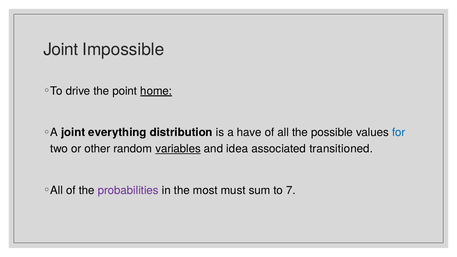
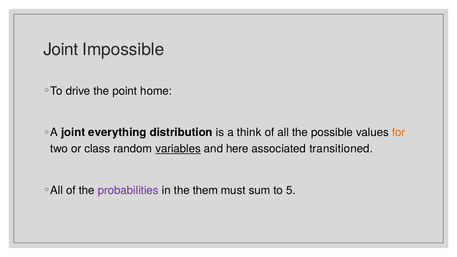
home underline: present -> none
have: have -> think
for colour: blue -> orange
other: other -> class
idea: idea -> here
most: most -> them
7: 7 -> 5
